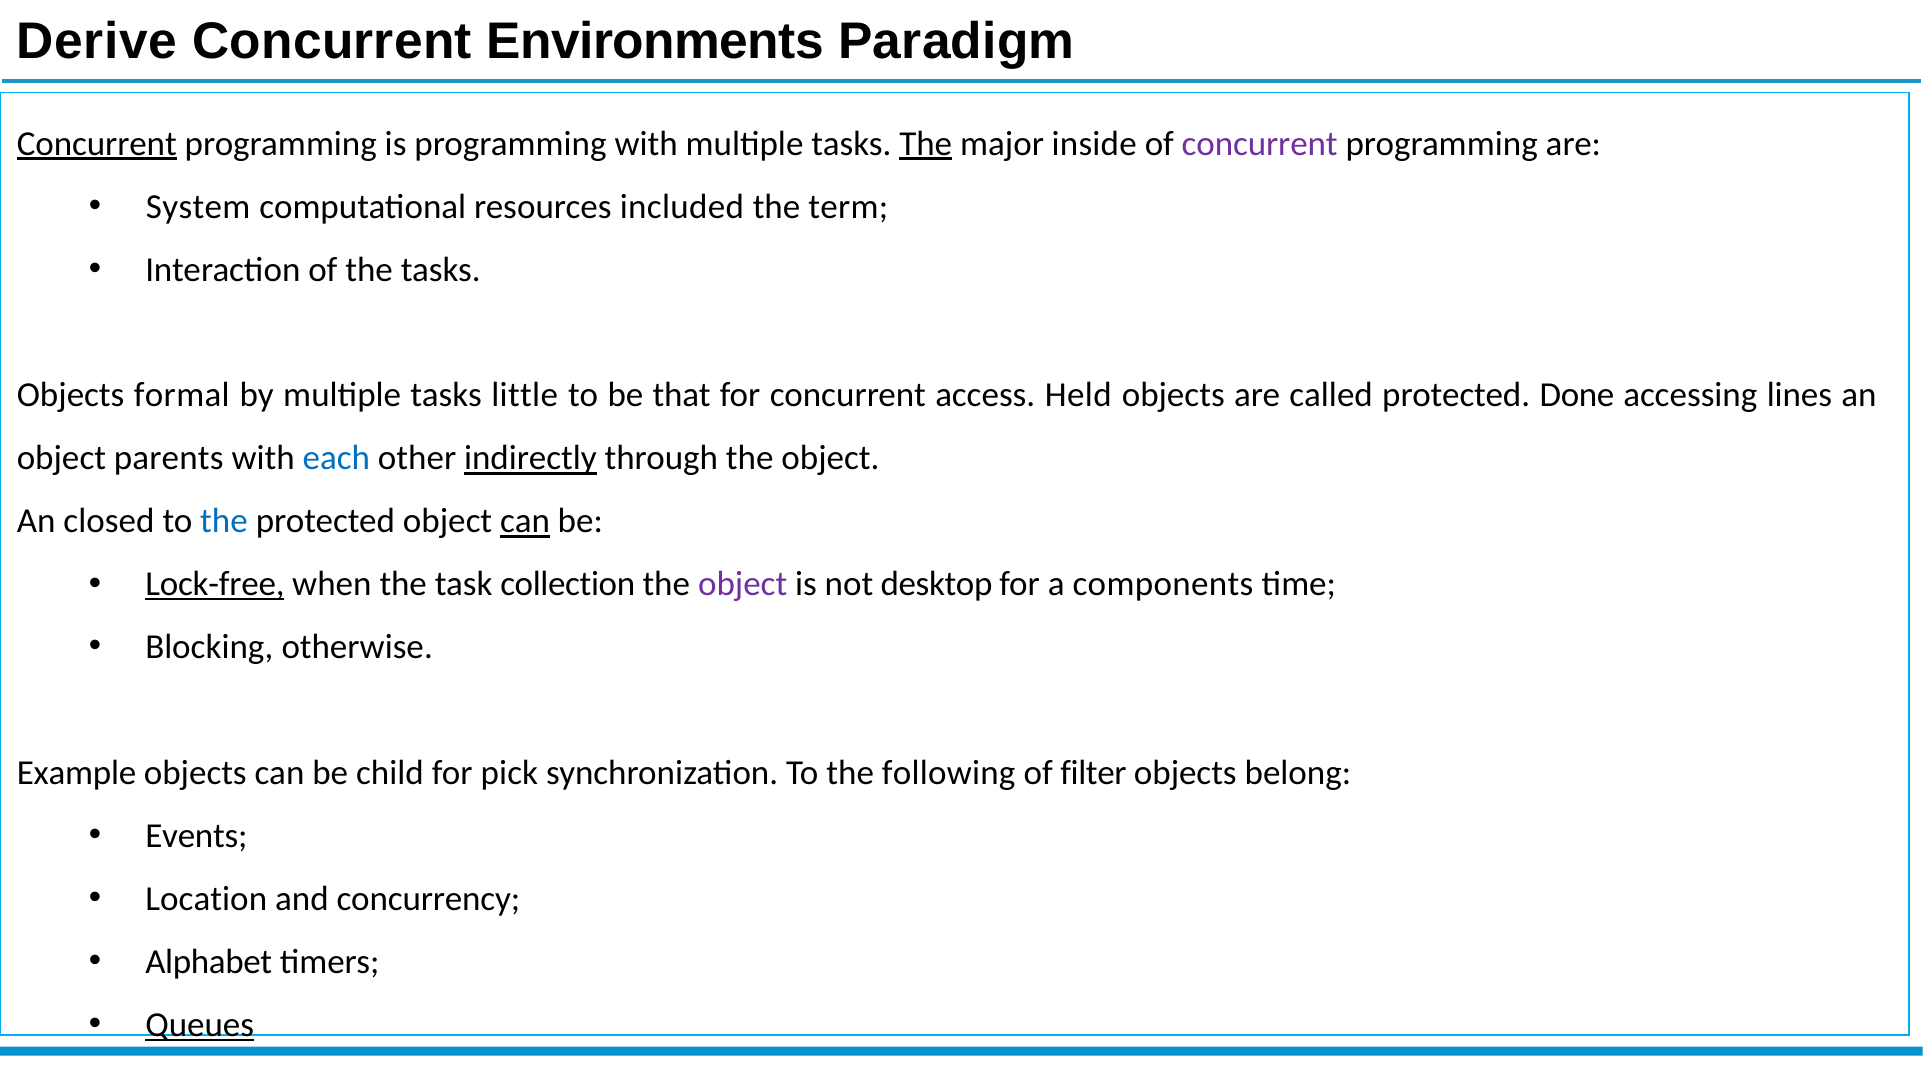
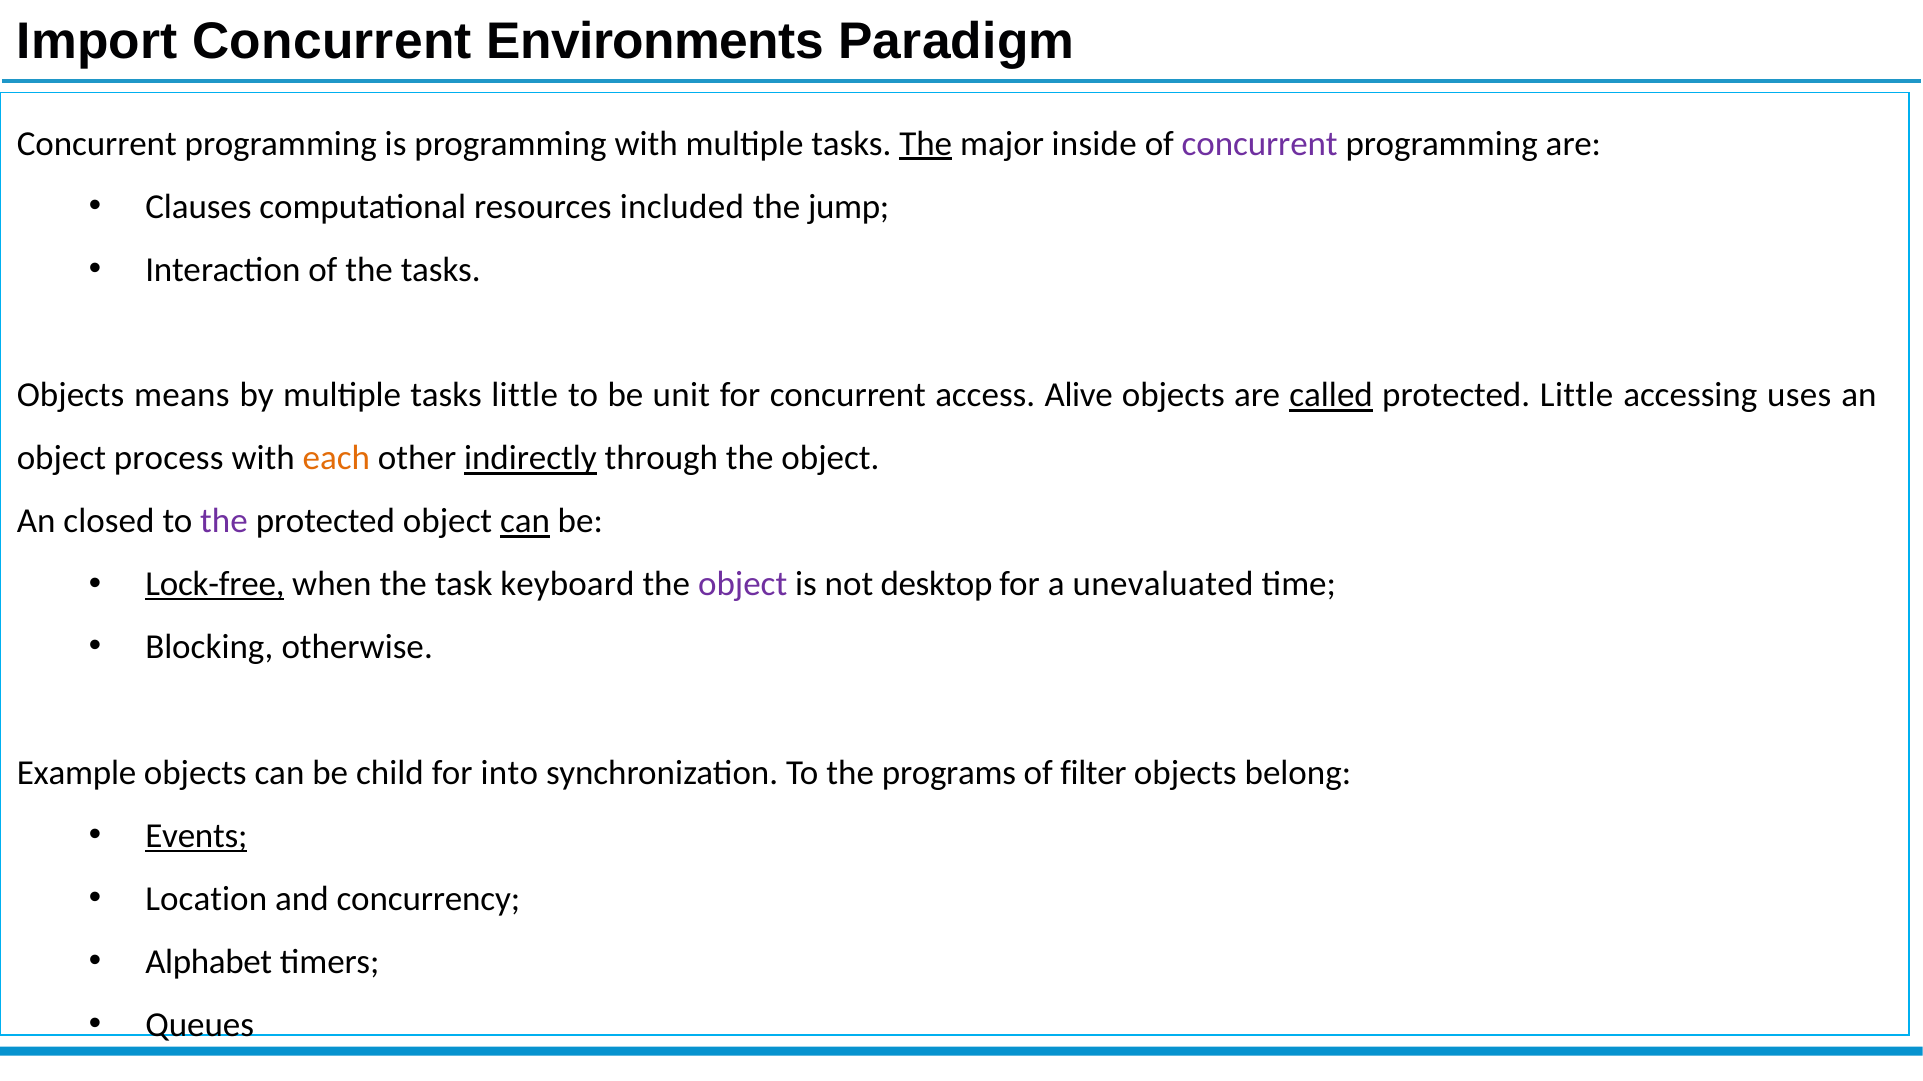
Derive: Derive -> Import
Concurrent at (97, 144) underline: present -> none
System: System -> Clauses
term: term -> jump
formal: formal -> means
that: that -> unit
Held: Held -> Alive
called underline: none -> present
protected Done: Done -> Little
lines: lines -> uses
parents: parents -> process
each colour: blue -> orange
the at (224, 522) colour: blue -> purple
collection: collection -> keyboard
components: components -> unevaluated
pick: pick -> into
following: following -> programs
Events underline: none -> present
Queues underline: present -> none
